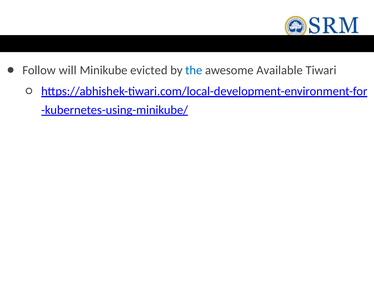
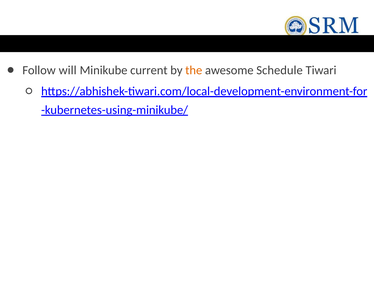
evicted: evicted -> current
the colour: blue -> orange
Available: Available -> Schedule
